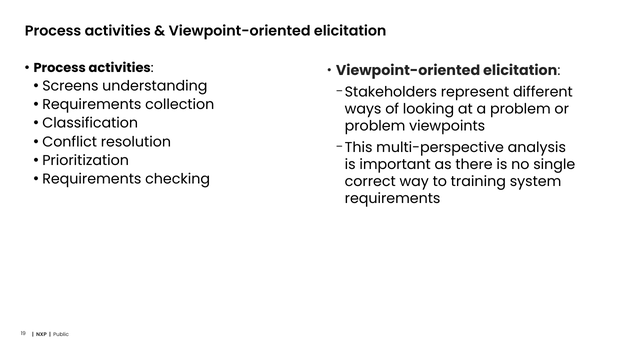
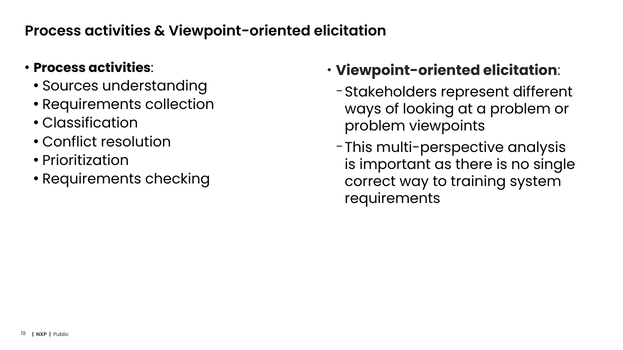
Screens: Screens -> Sources
